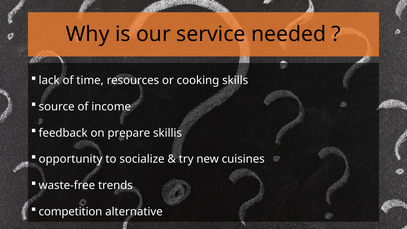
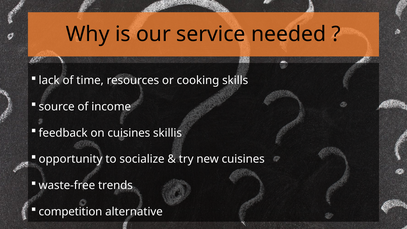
on prepare: prepare -> cuisines
